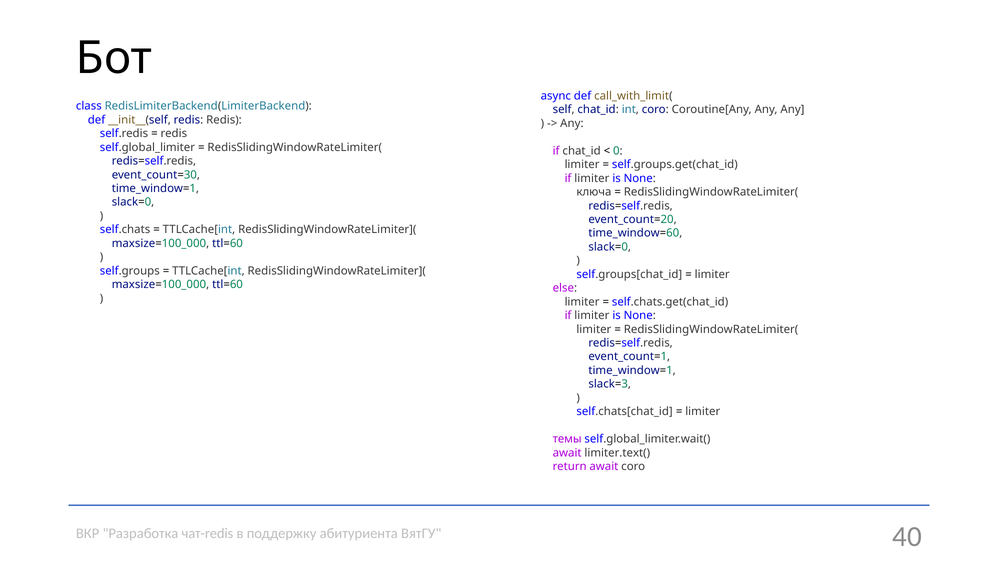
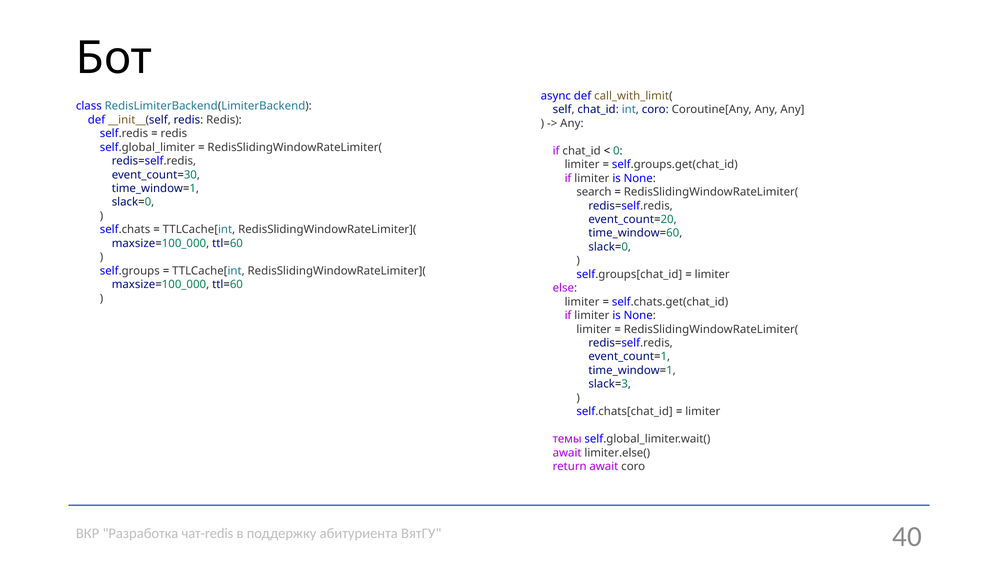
ключа: ключа -> search
limiter.text(: limiter.text( -> limiter.else(
